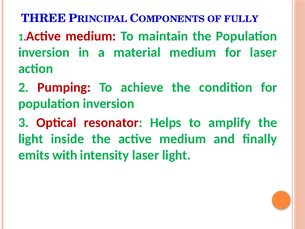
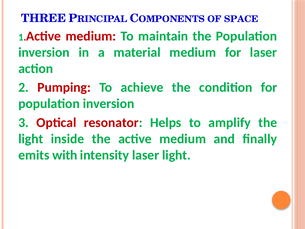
FULLY: FULLY -> SPACE
